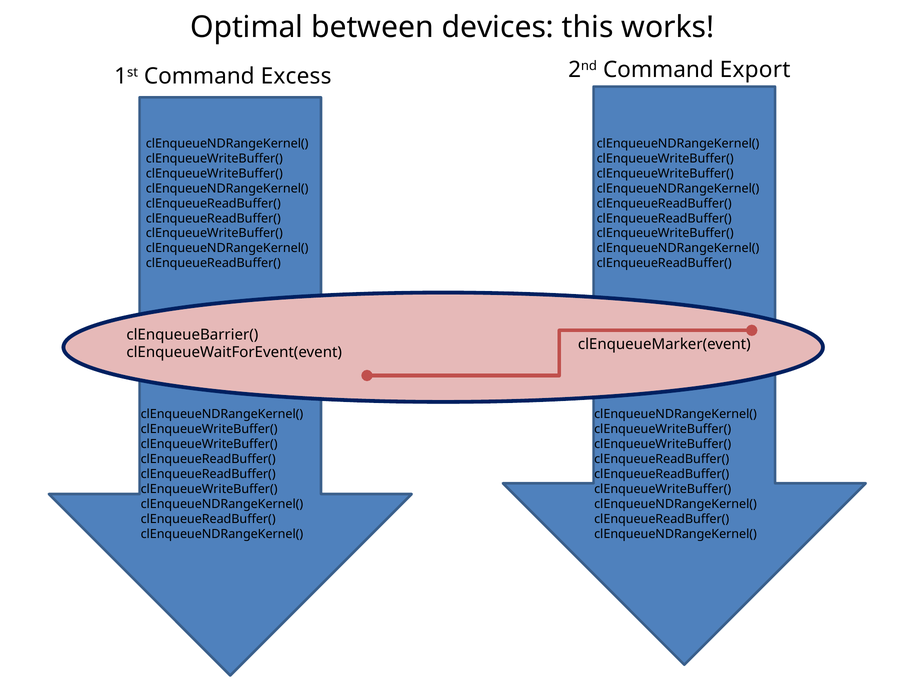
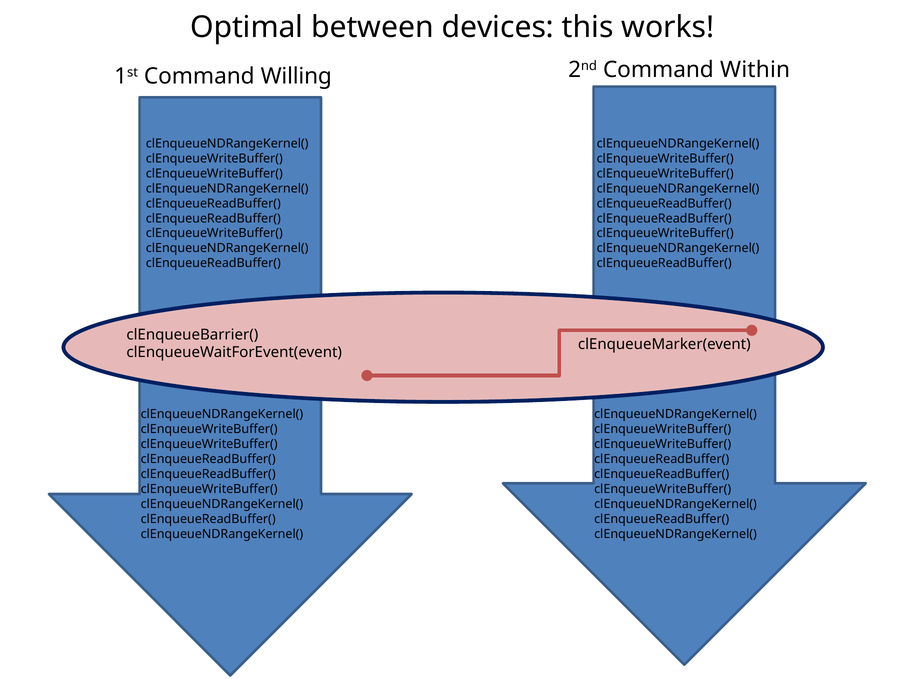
Excess: Excess -> Willing
Export: Export -> Within
